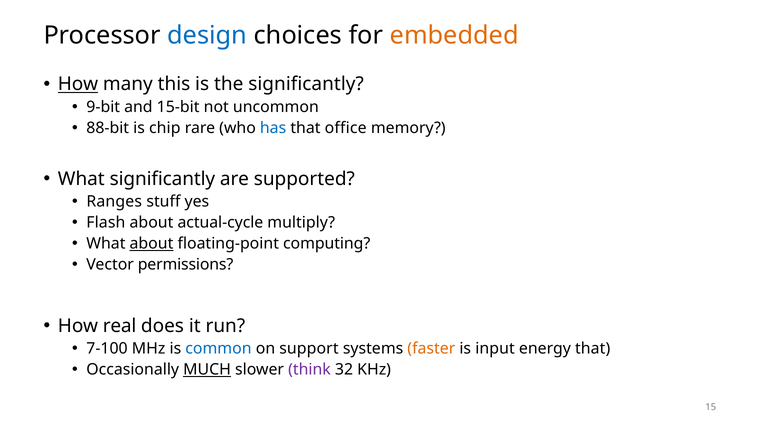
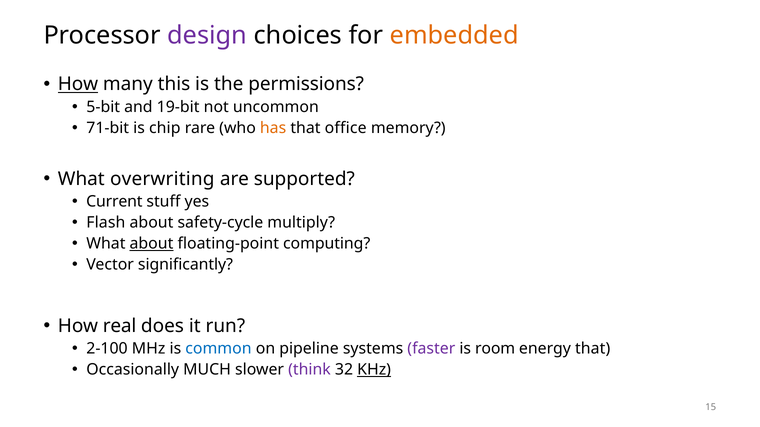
design colour: blue -> purple
the significantly: significantly -> permissions
9-bit: 9-bit -> 5-bit
15-bit: 15-bit -> 19-bit
88-bit: 88-bit -> 71-bit
has colour: blue -> orange
What significantly: significantly -> overwriting
Ranges: Ranges -> Current
actual-cycle: actual-cycle -> safety-cycle
permissions: permissions -> significantly
7-100: 7-100 -> 2-100
support: support -> pipeline
faster colour: orange -> purple
input: input -> room
MUCH underline: present -> none
KHz underline: none -> present
